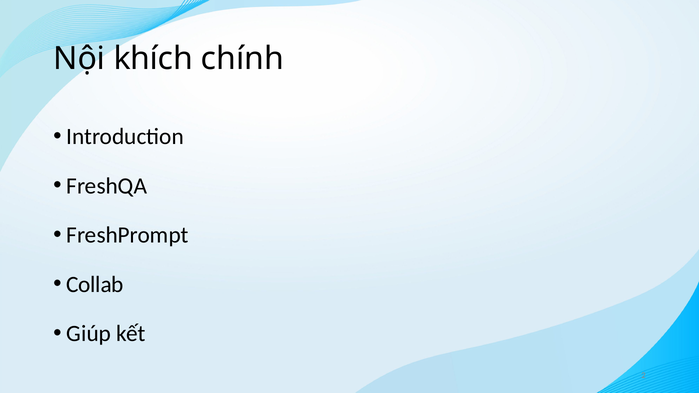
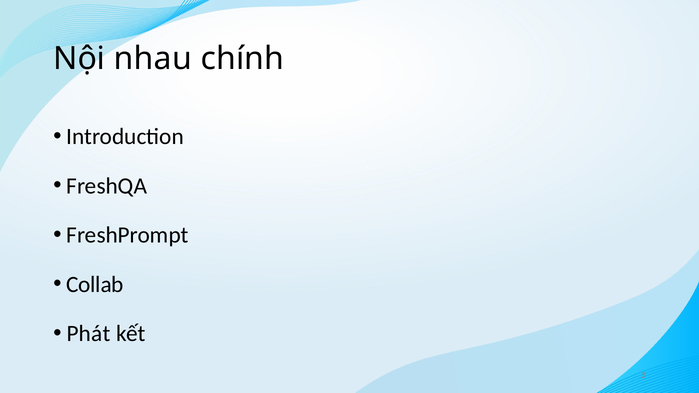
khích: khích -> nhau
Giúp: Giúp -> Phát
